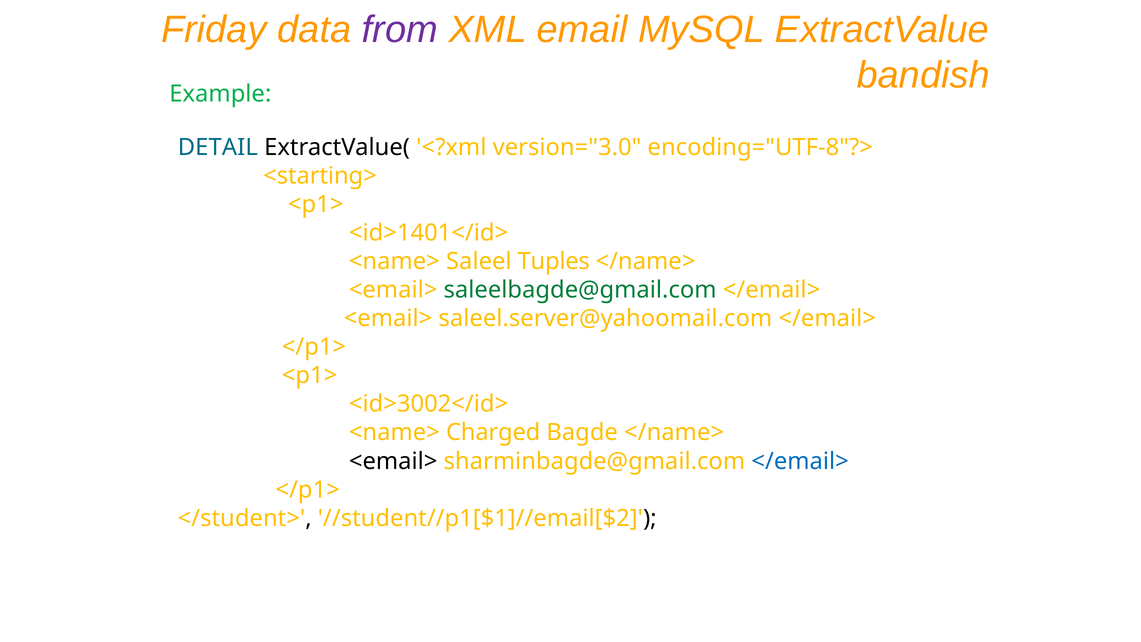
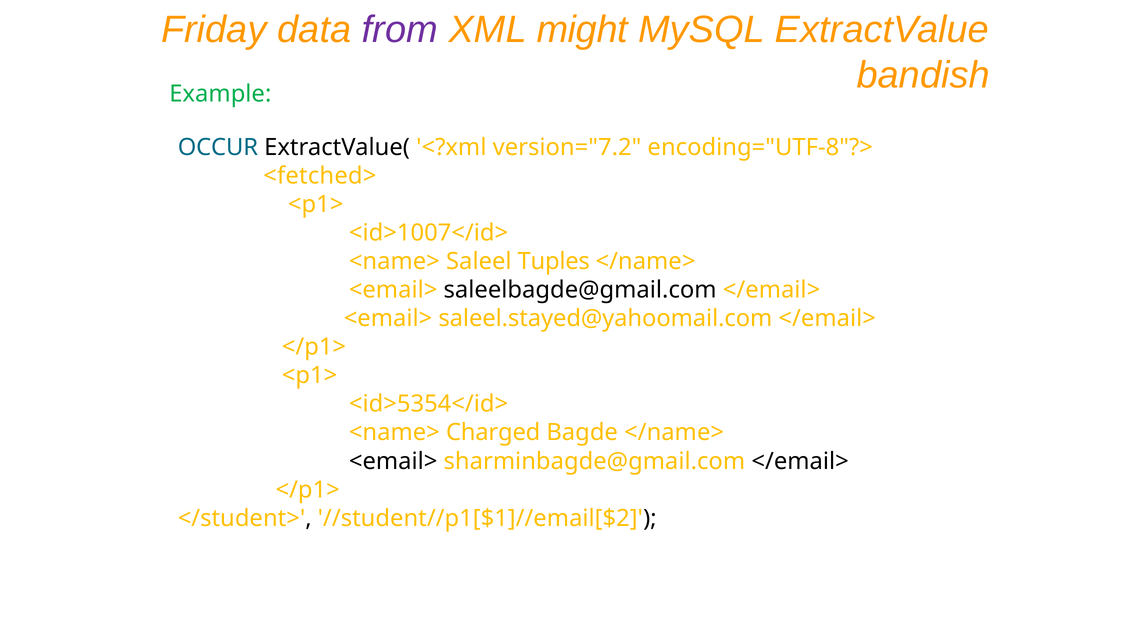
email: email -> might
DETAIL: DETAIL -> OCCUR
version="3.0: version="3.0 -> version="7.2
<starting>: <starting> -> <fetched>
<id>1401</id>: <id>1401</id> -> <id>1007</id>
saleelbagde@gmail.com colour: green -> black
saleel.server@yahoomail.com: saleel.server@yahoomail.com -> saleel.stayed@yahoomail.com
<id>3002</id>: <id>3002</id> -> <id>5354</id>
</email> at (800, 461) colour: blue -> black
